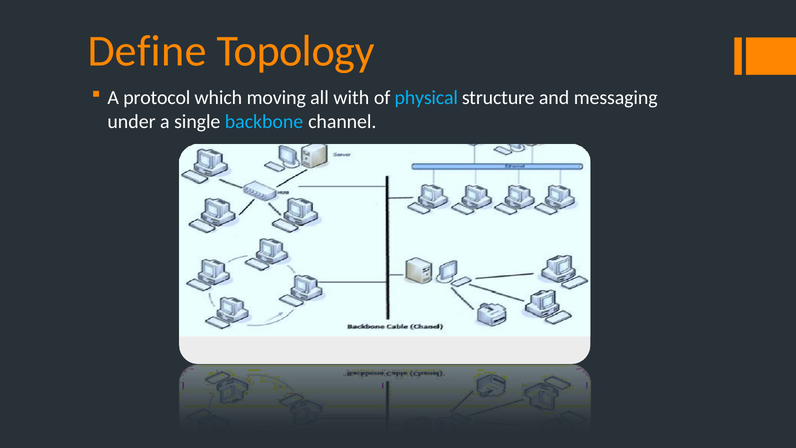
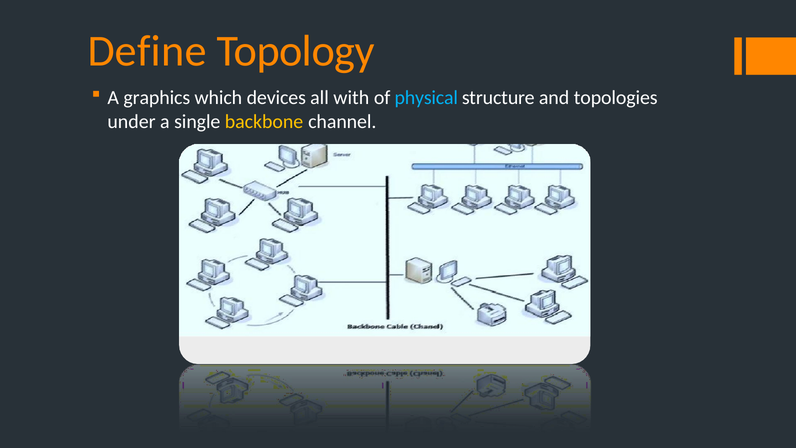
protocol: protocol -> graphics
moving: moving -> devices
messaging: messaging -> topologies
backbone colour: light blue -> yellow
